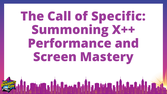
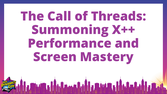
Specific: Specific -> Threads
